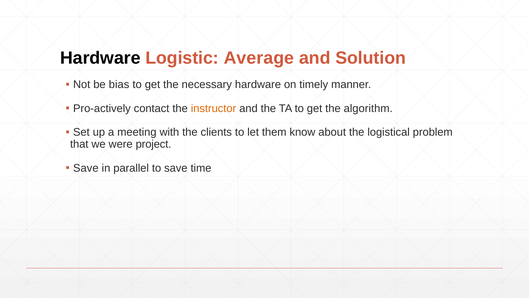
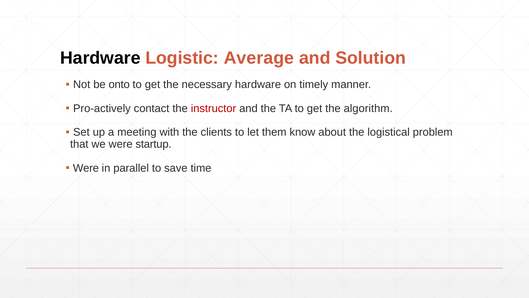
bias: bias -> onto
instructor colour: orange -> red
project: project -> startup
Save at (86, 168): Save -> Were
